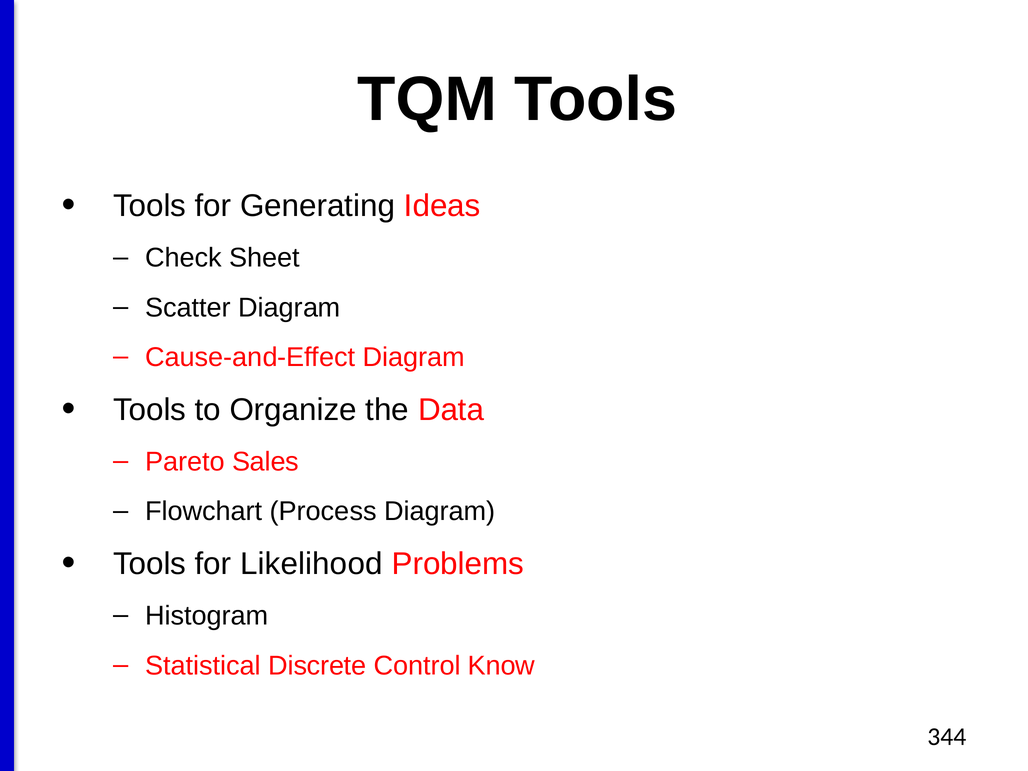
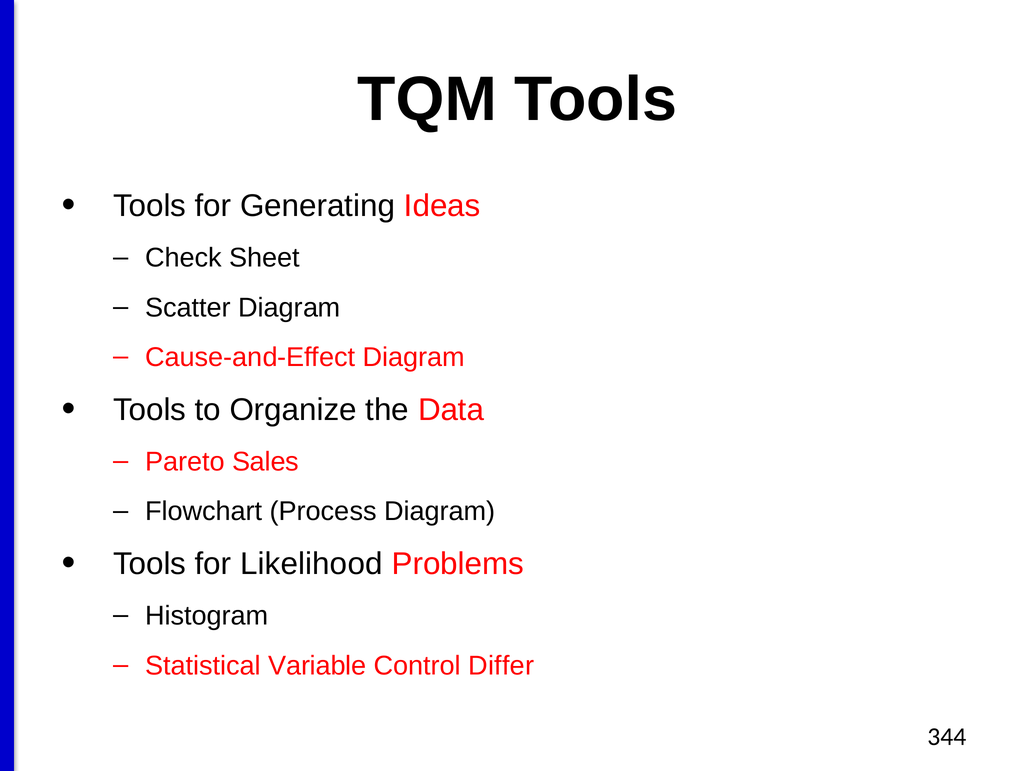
Discrete: Discrete -> Variable
Know: Know -> Differ
